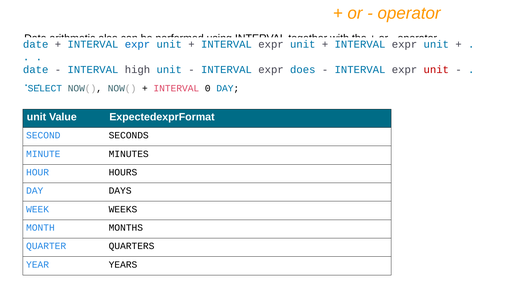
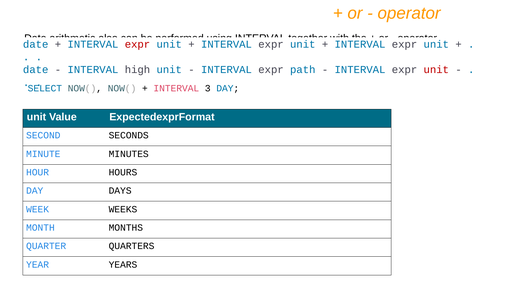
expr at (137, 44) colour: blue -> red
does: does -> path
0: 0 -> 3
